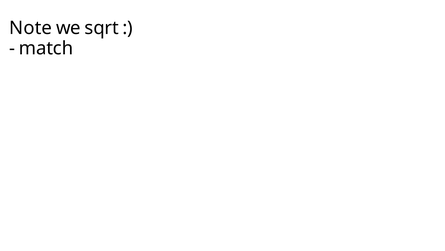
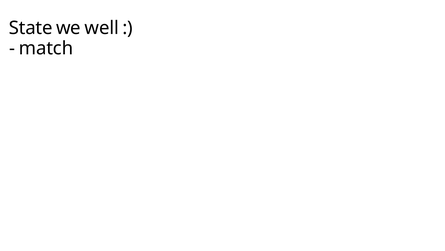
Note: Note -> State
sqrt: sqrt -> well
